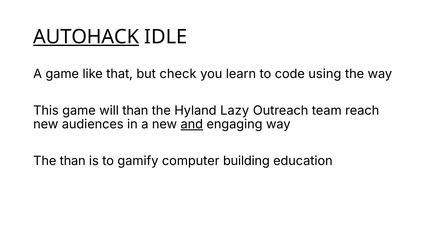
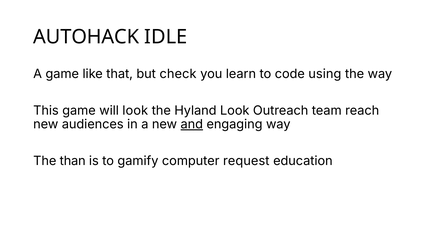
AUTOHACK underline: present -> none
will than: than -> look
Hyland Lazy: Lazy -> Look
building: building -> request
